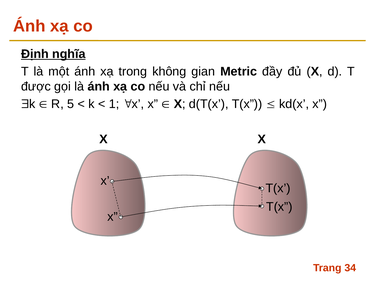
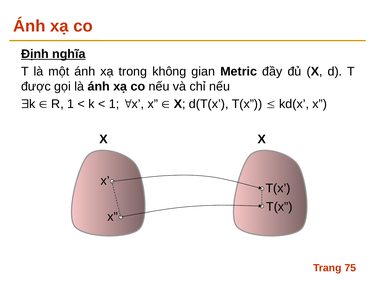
R 5: 5 -> 1
34: 34 -> 75
